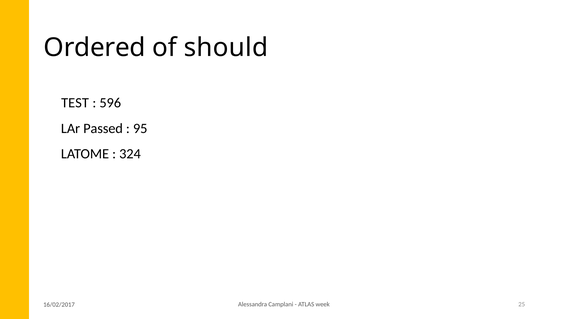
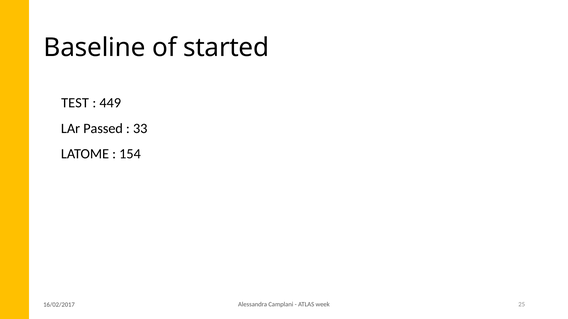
Ordered: Ordered -> Baseline
should: should -> started
596: 596 -> 449
95: 95 -> 33
324: 324 -> 154
